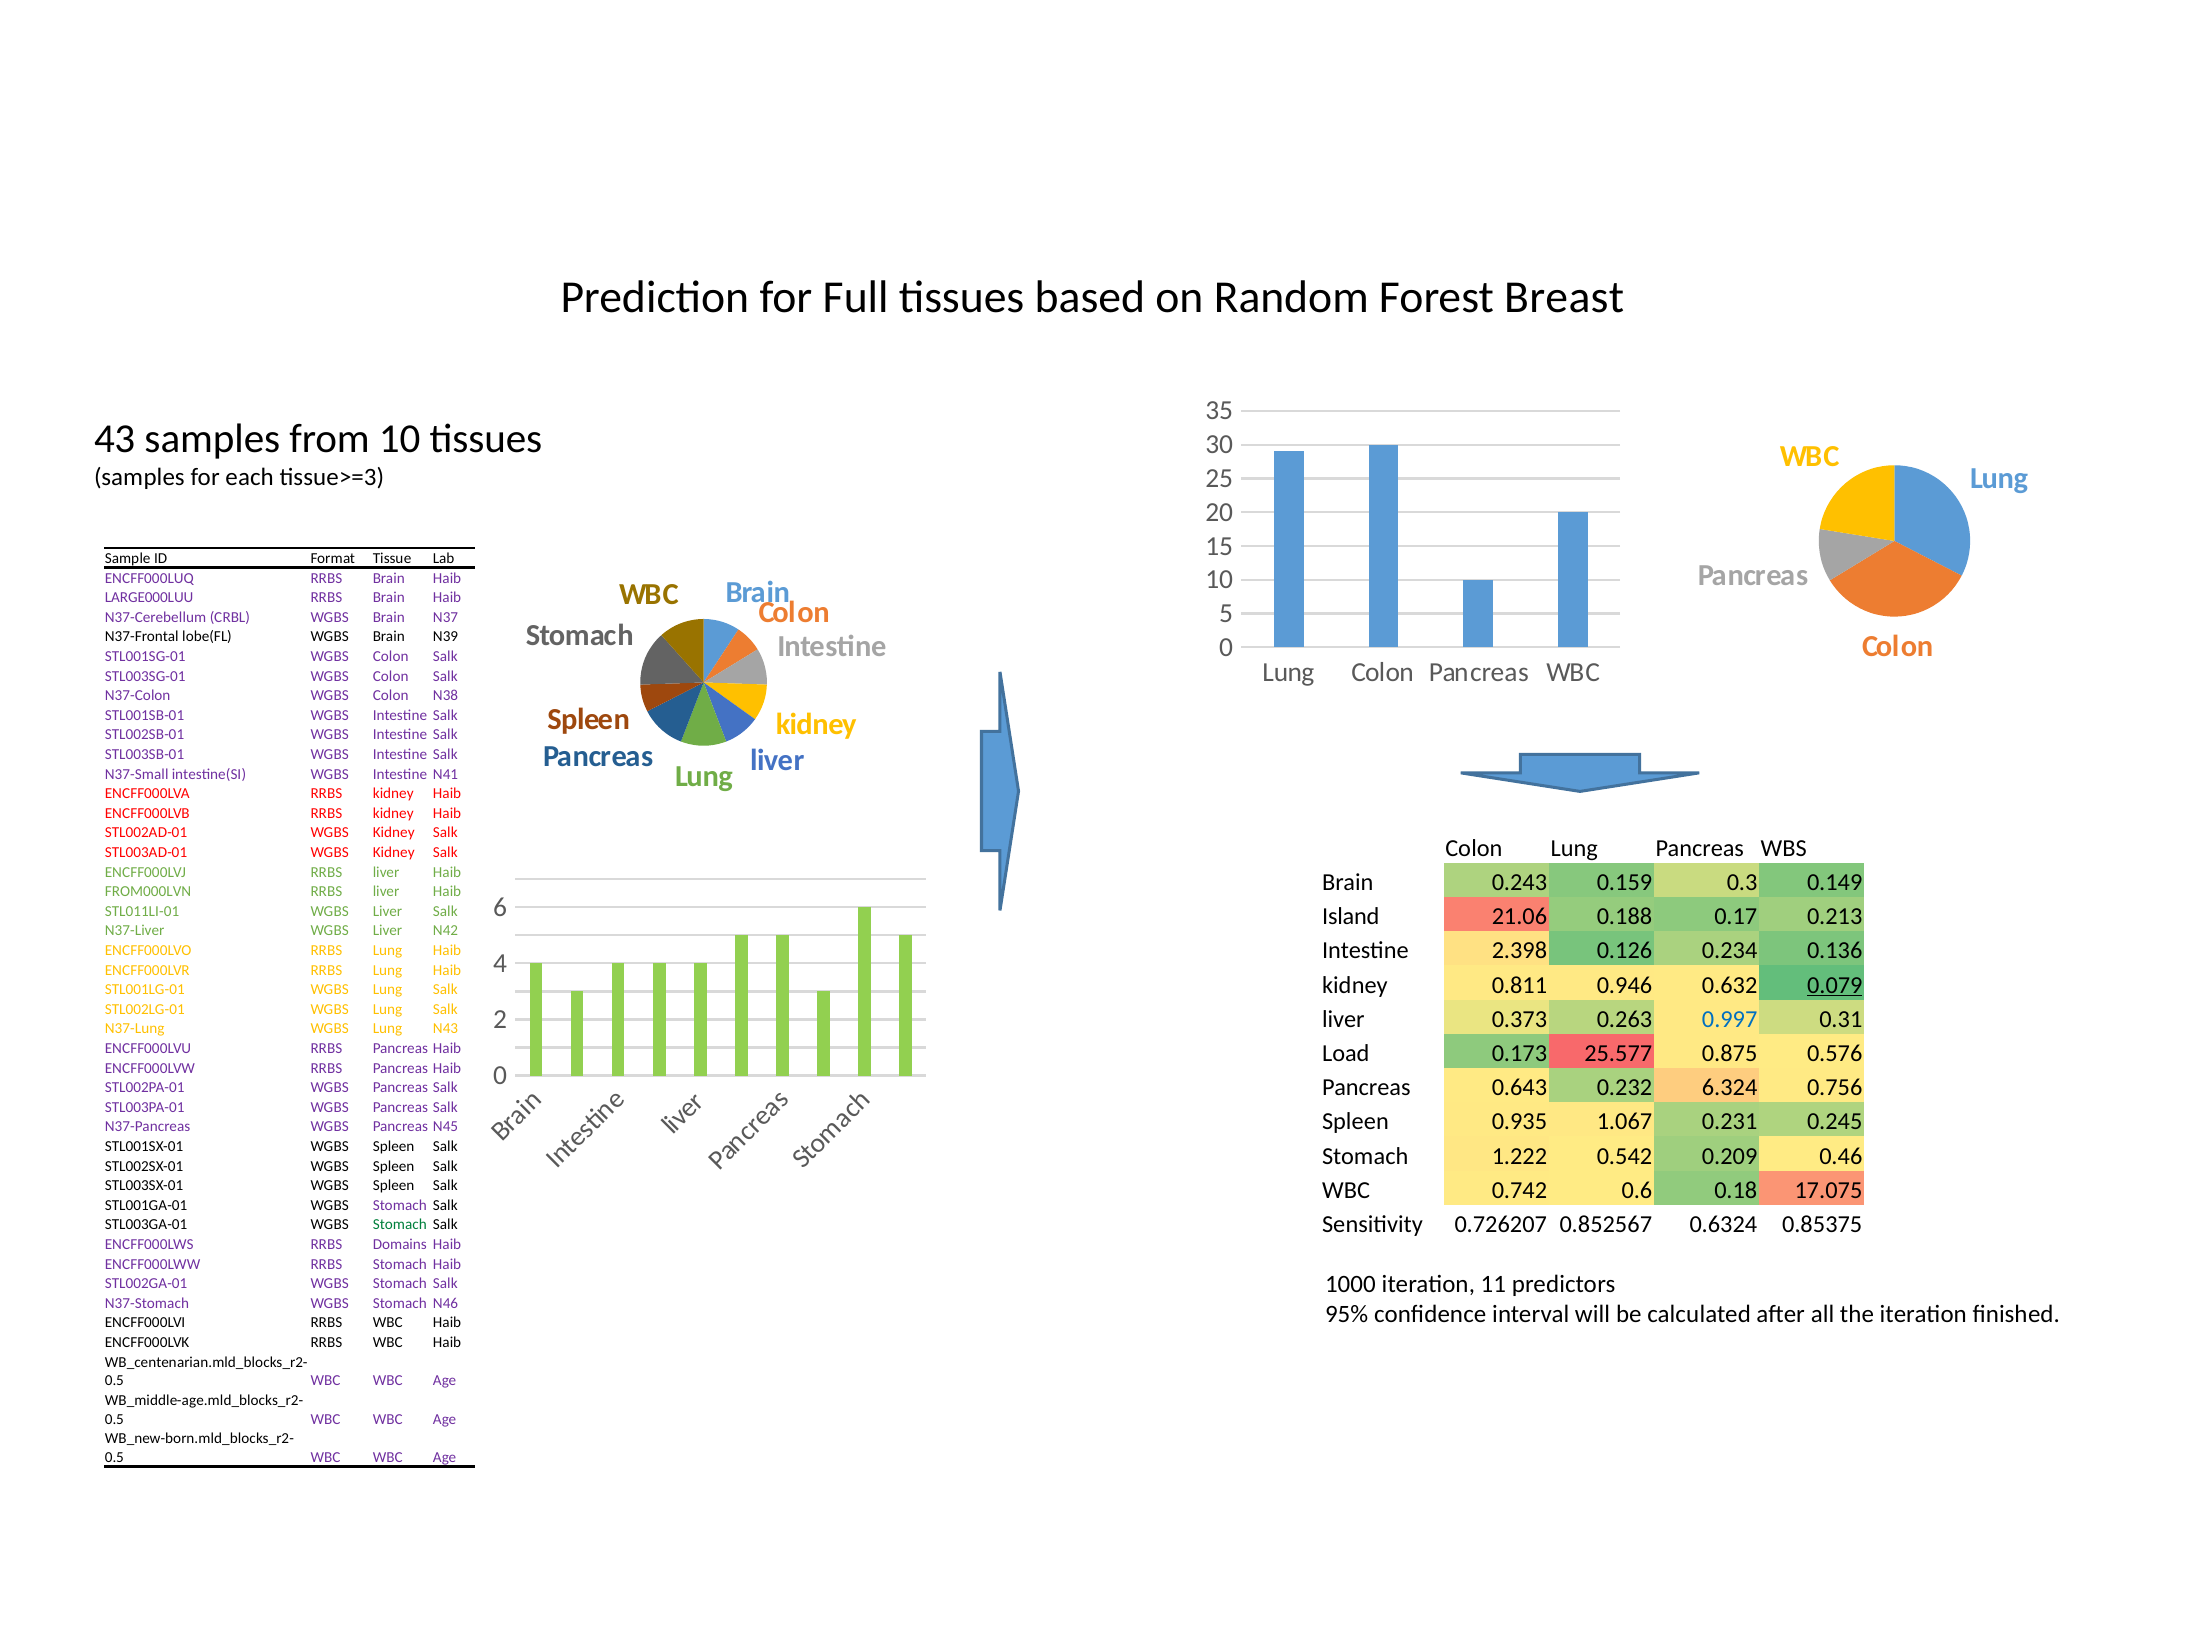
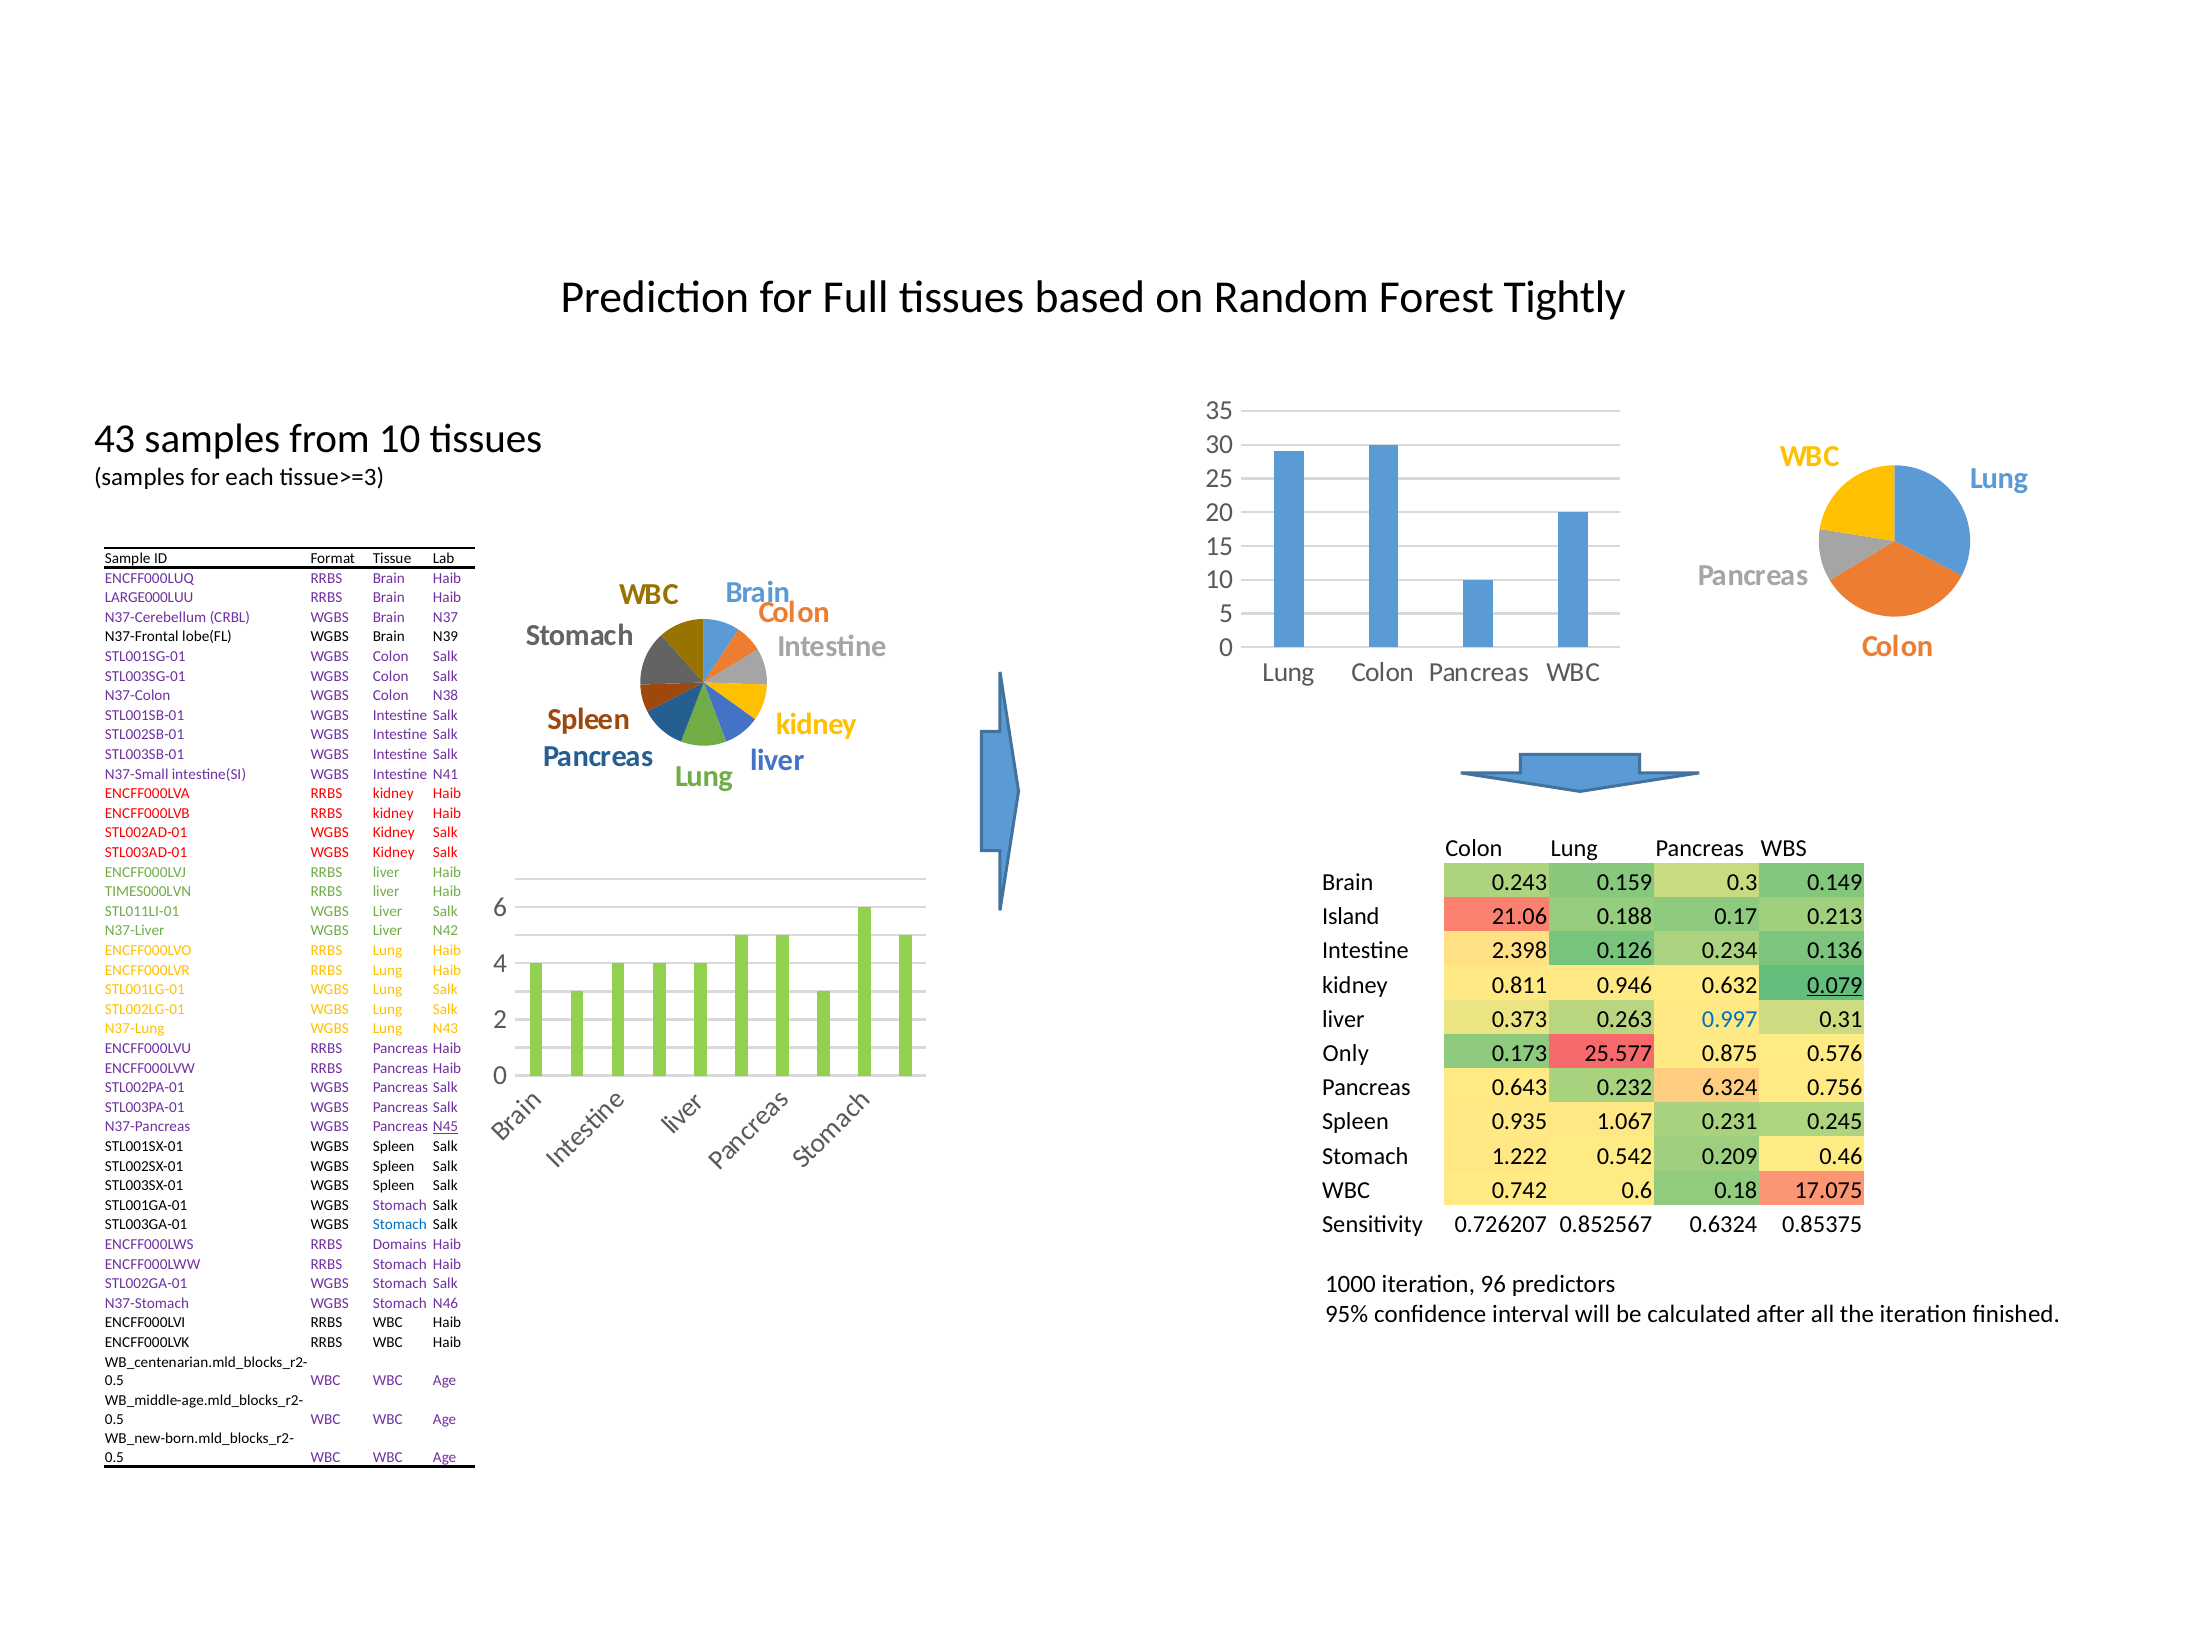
Breast: Breast -> Tightly
FROM000LVN: FROM000LVN -> TIMES000LVN
Load: Load -> Only
N45 underline: none -> present
Stomach at (400, 1225) colour: green -> blue
11: 11 -> 96
